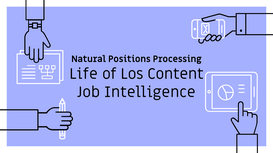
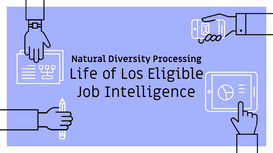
Positions: Positions -> Diversity
Content: Content -> Eligible
